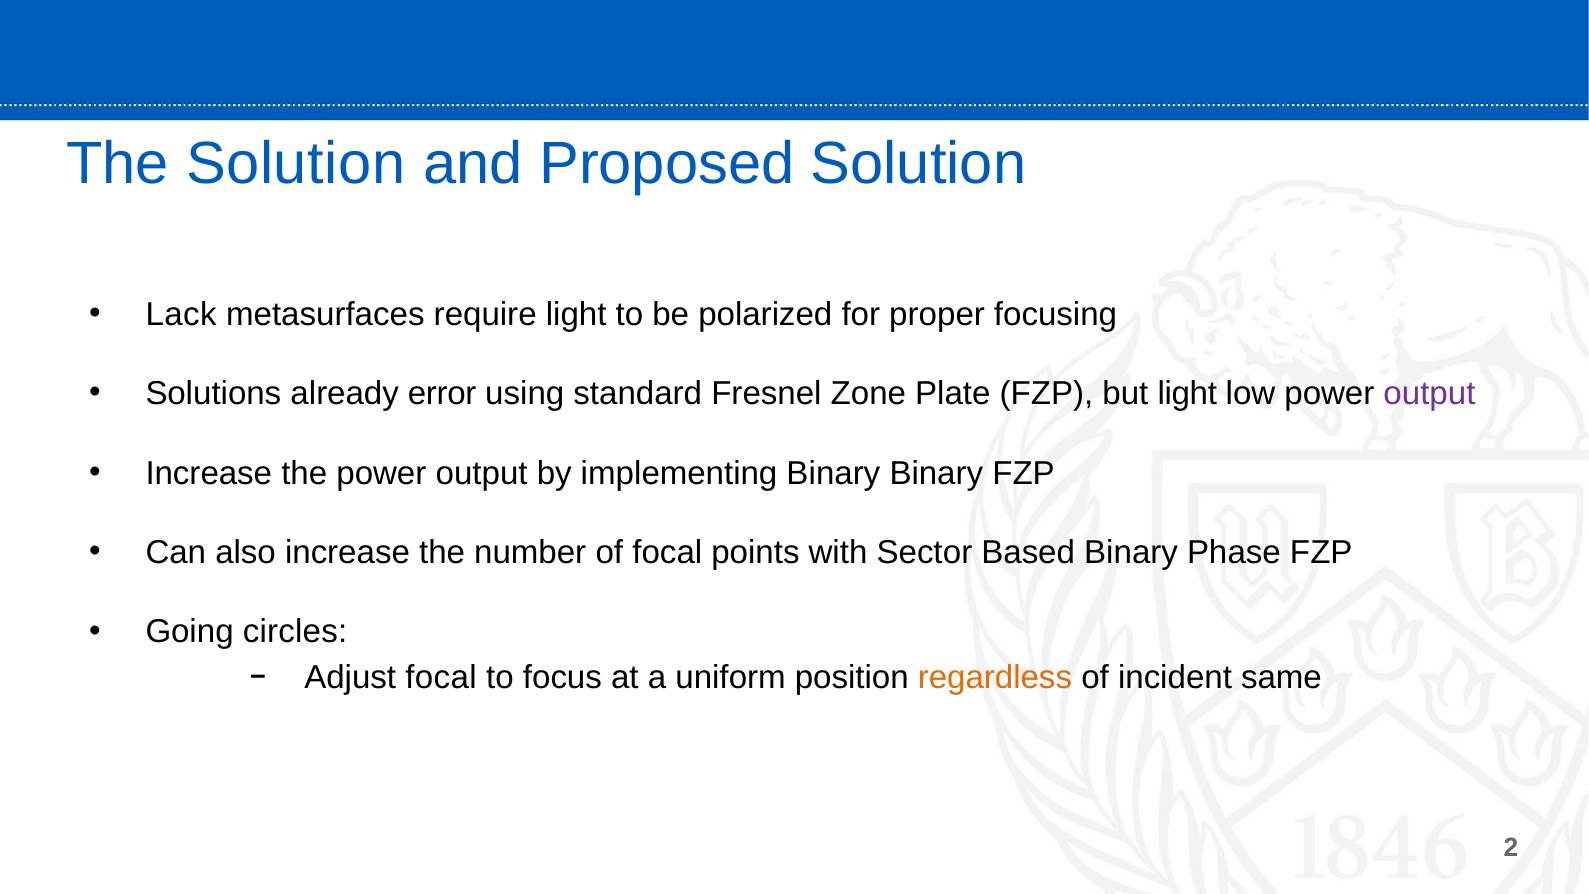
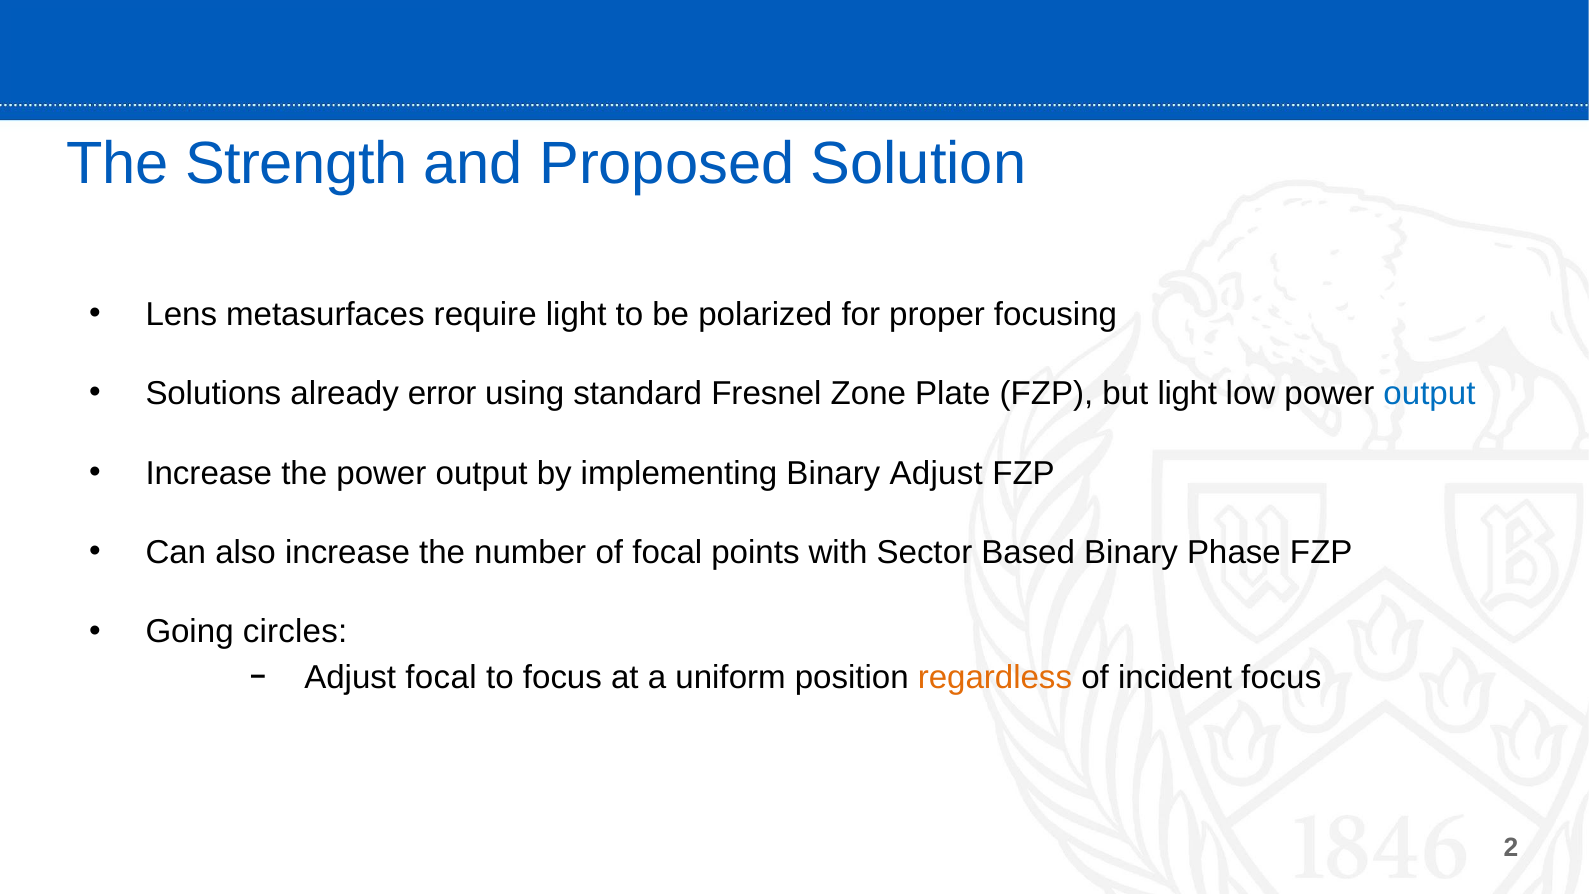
The Solution: Solution -> Strength
Lack: Lack -> Lens
output at (1429, 394) colour: purple -> blue
Binary Binary: Binary -> Adjust
incident same: same -> focus
